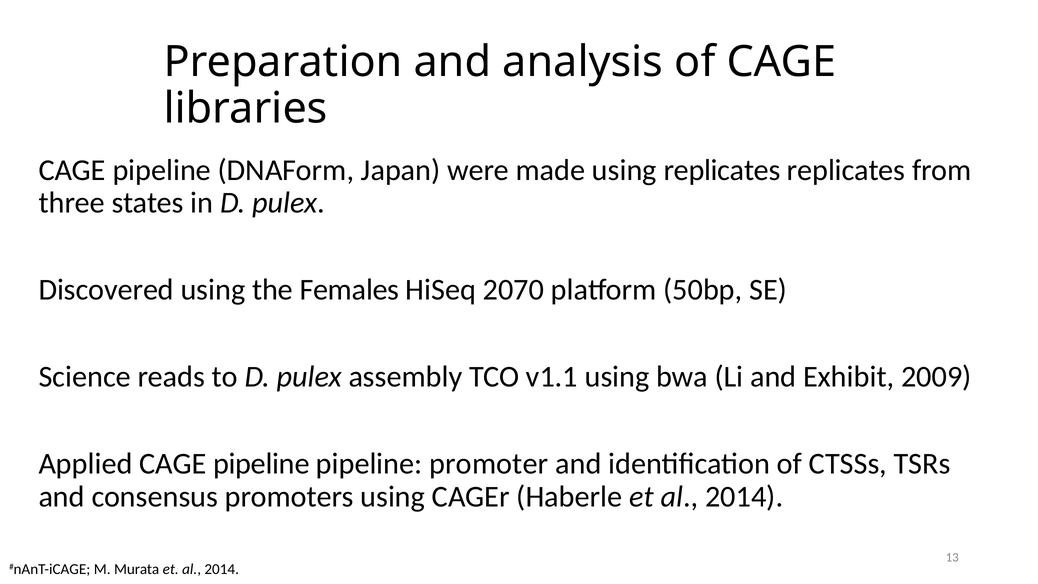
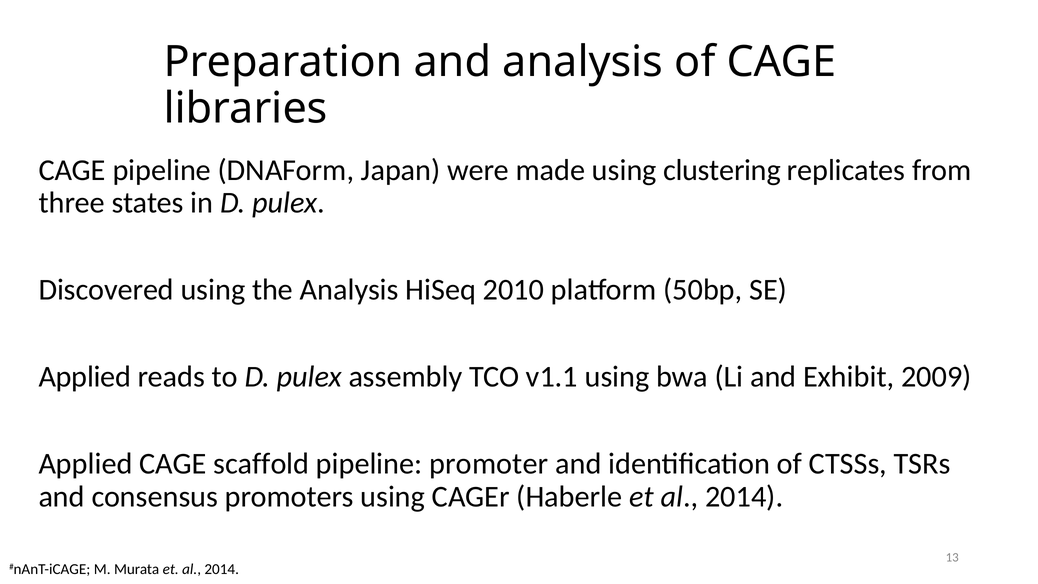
using replicates: replicates -> clustering
the Females: Females -> Analysis
2070: 2070 -> 2010
Science at (85, 377): Science -> Applied
Applied CAGE pipeline: pipeline -> scaffold
